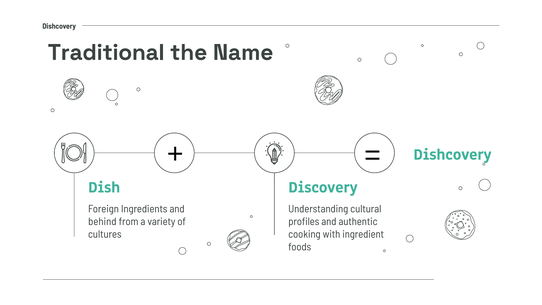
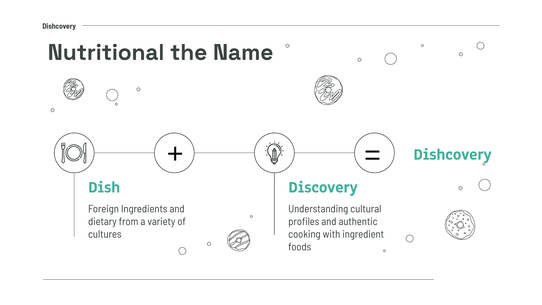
Traditional: Traditional -> Nutritional
behind: behind -> dietary
